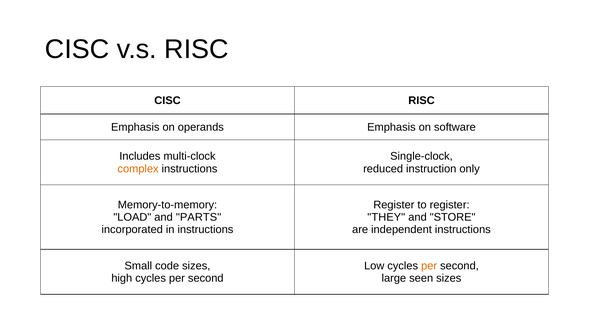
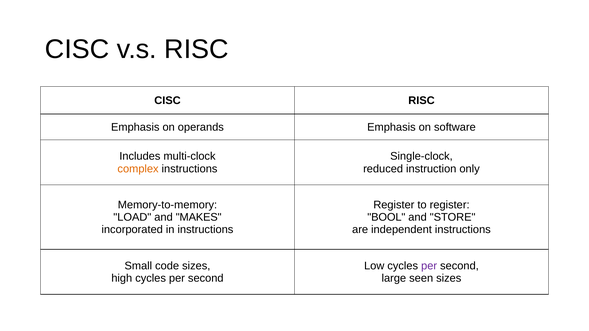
PARTS: PARTS -> MAKES
THEY: THEY -> BOOL
per at (429, 266) colour: orange -> purple
